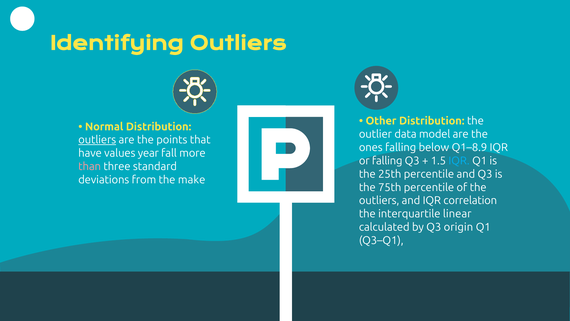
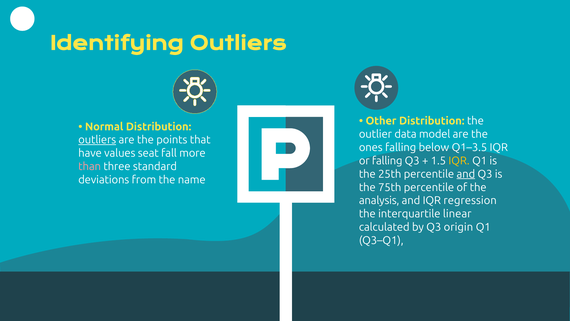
Q1–8.9: Q1–8.9 -> Q1–3.5
year: year -> seat
IQR at (459, 161) colour: light blue -> yellow
and at (466, 174) underline: none -> present
make: make -> name
outliers at (379, 200): outliers -> analysis
correlation: correlation -> regression
